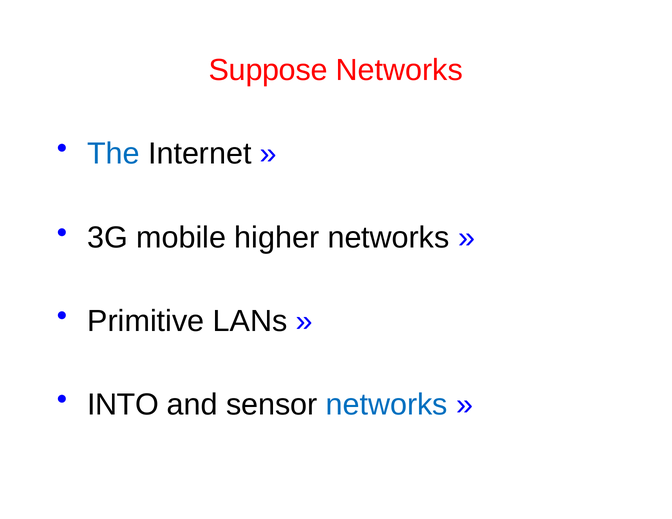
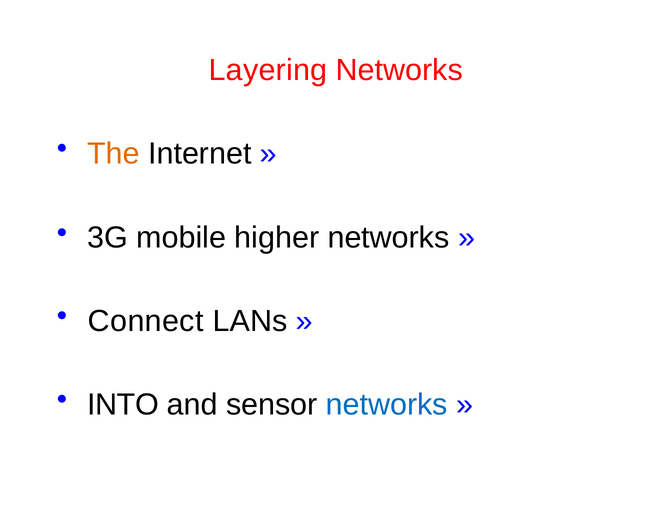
Suppose: Suppose -> Layering
The colour: blue -> orange
Primitive: Primitive -> Connect
